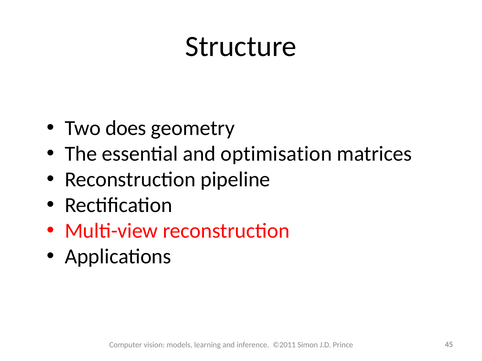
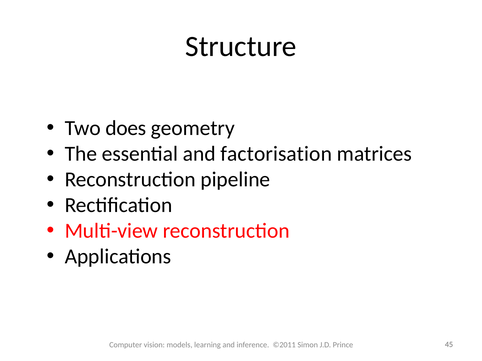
optimisation: optimisation -> factorisation
